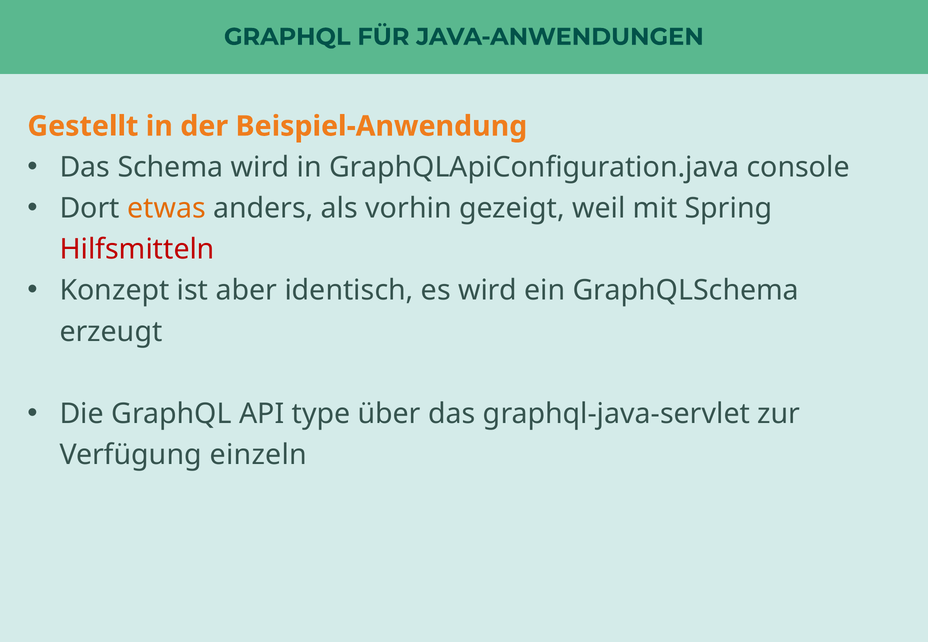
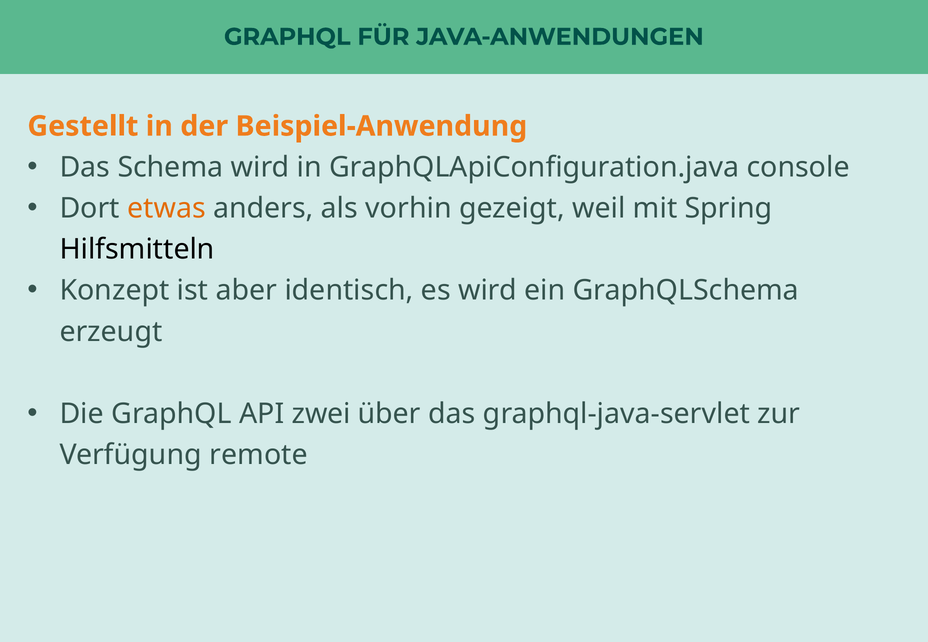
Hilfsmitteln colour: red -> black
type: type -> zwei
einzeln: einzeln -> remote
